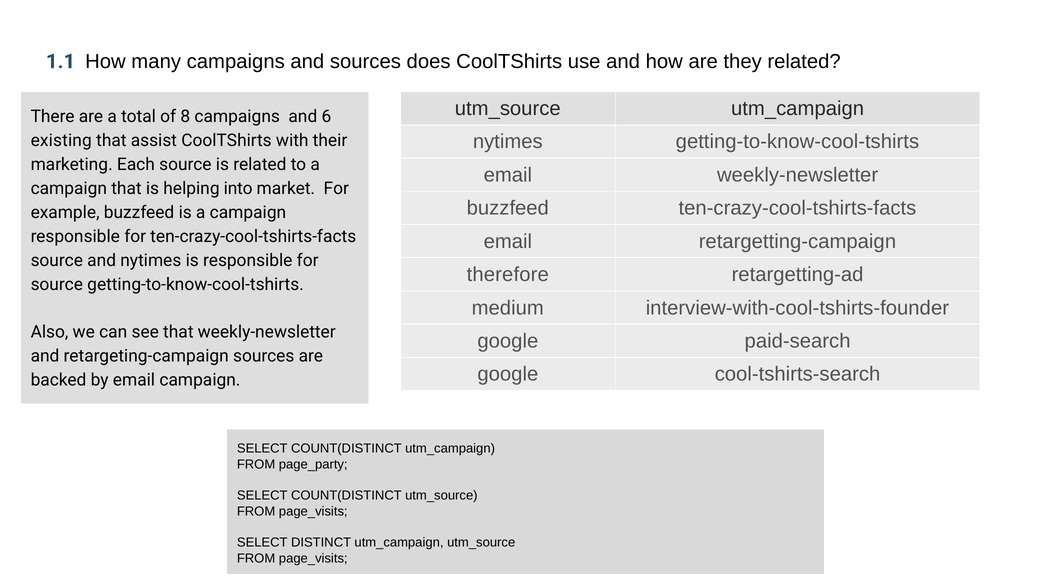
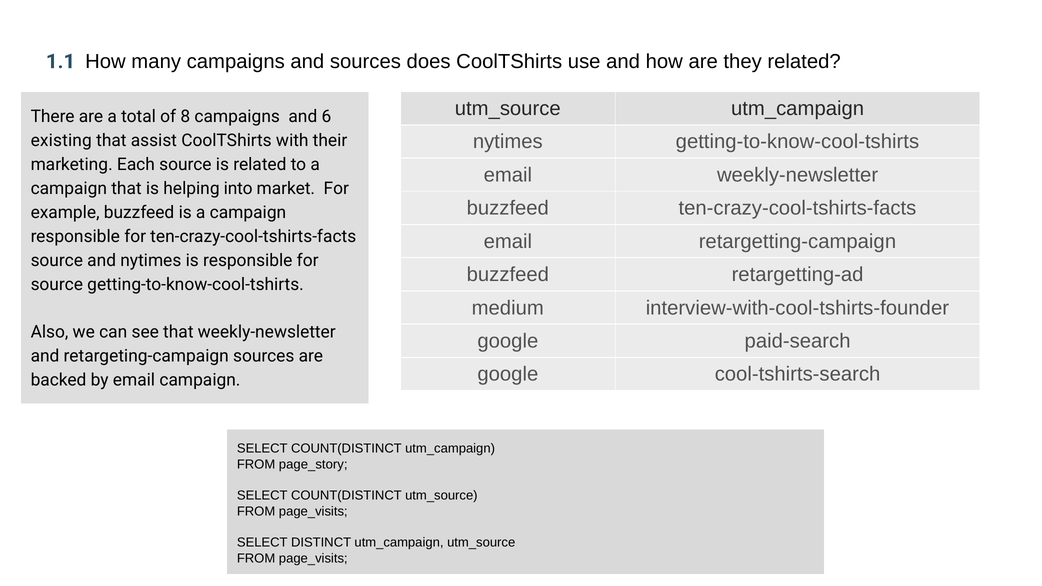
therefore at (508, 275): therefore -> buzzfeed
page_party: page_party -> page_story
